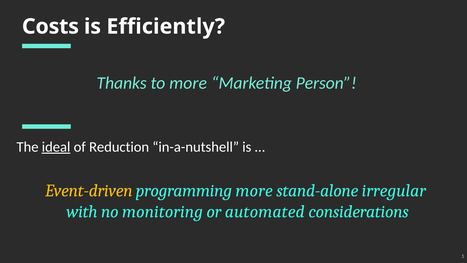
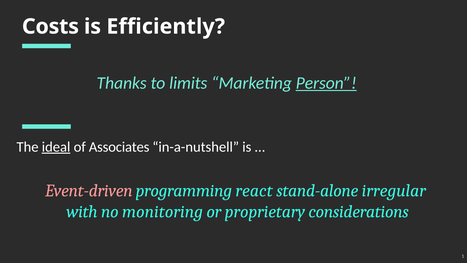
to more: more -> limits
Person underline: none -> present
Reduction: Reduction -> Associates
Event-driven colour: yellow -> pink
programming more: more -> react
automated: automated -> proprietary
